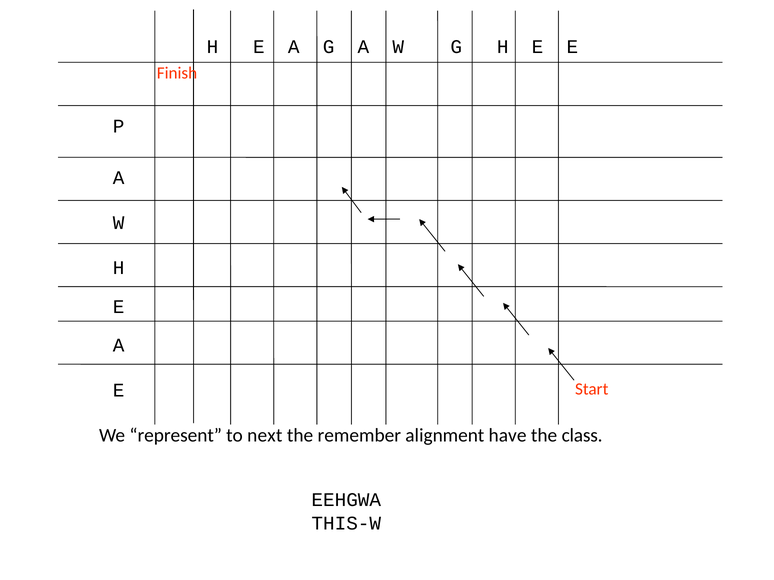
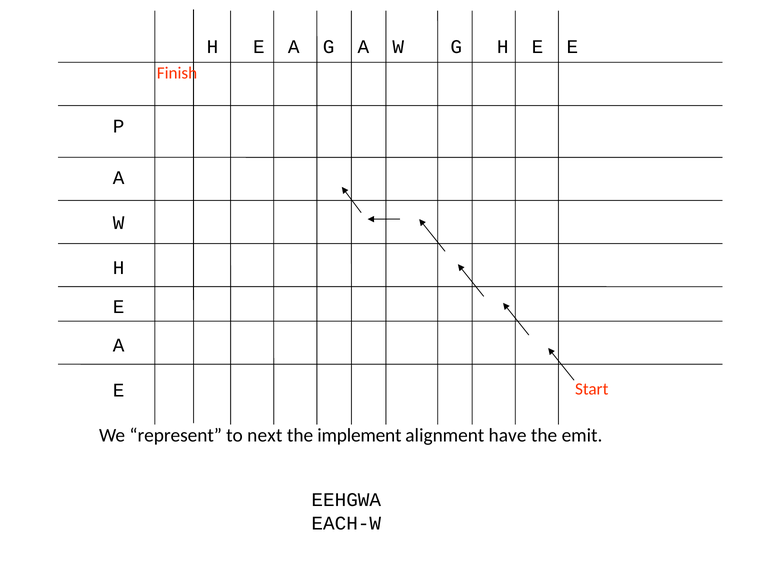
remember: remember -> implement
class: class -> emit
THIS-W: THIS-W -> EACH-W
